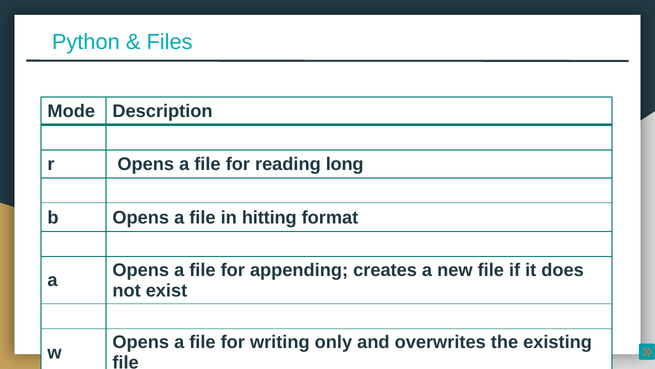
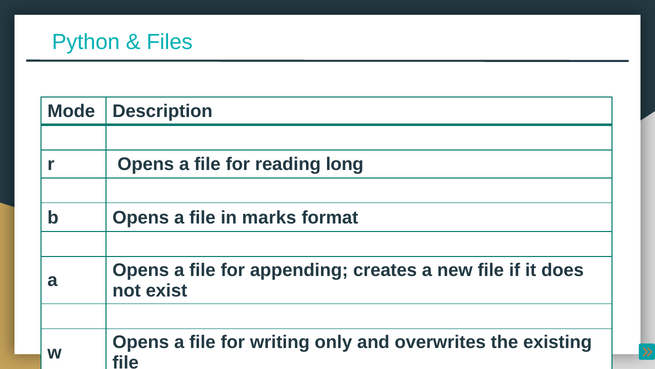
hitting: hitting -> marks
